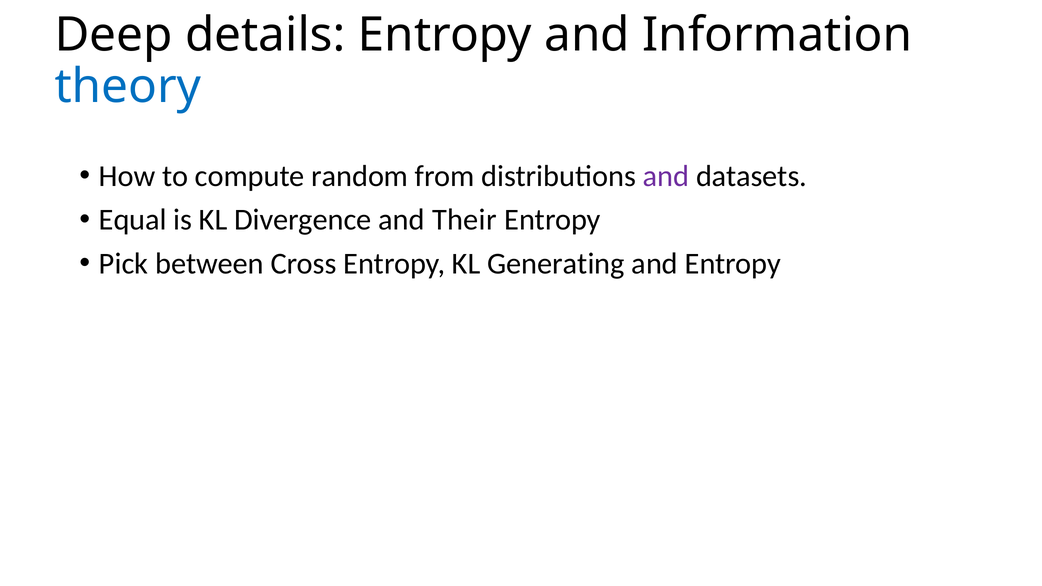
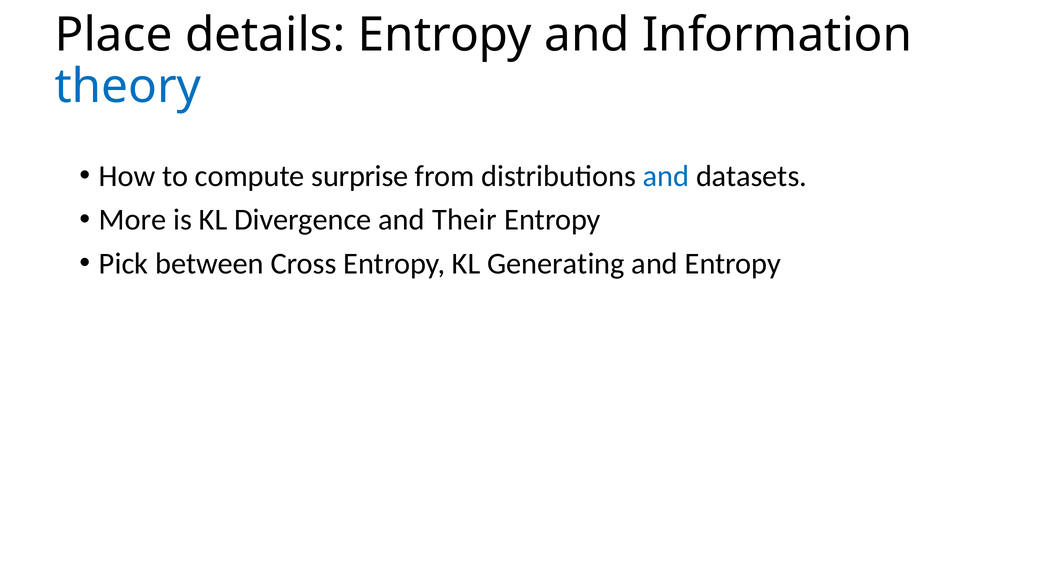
Deep: Deep -> Place
random: random -> surprise
and at (666, 176) colour: purple -> blue
Equal: Equal -> More
